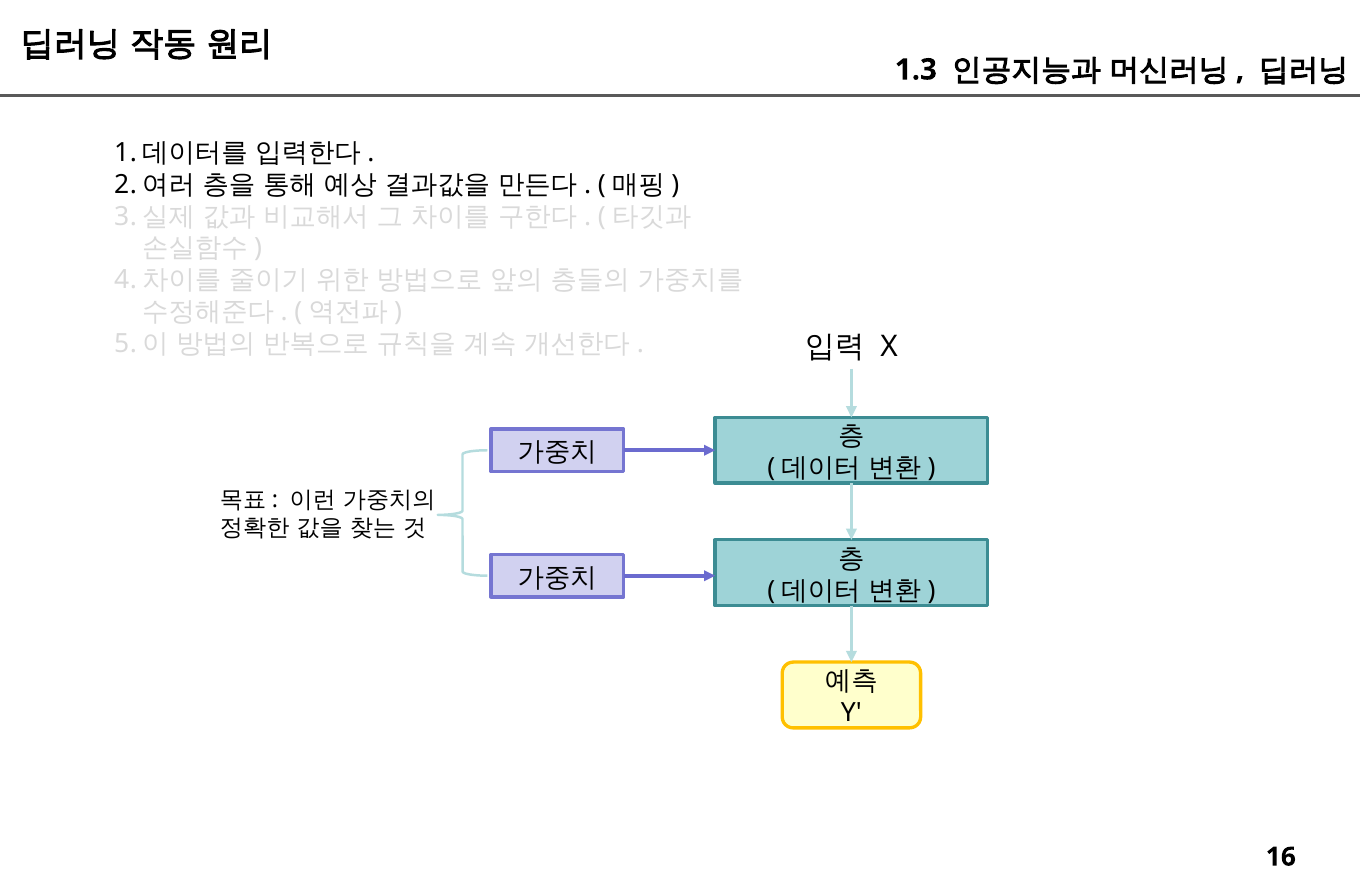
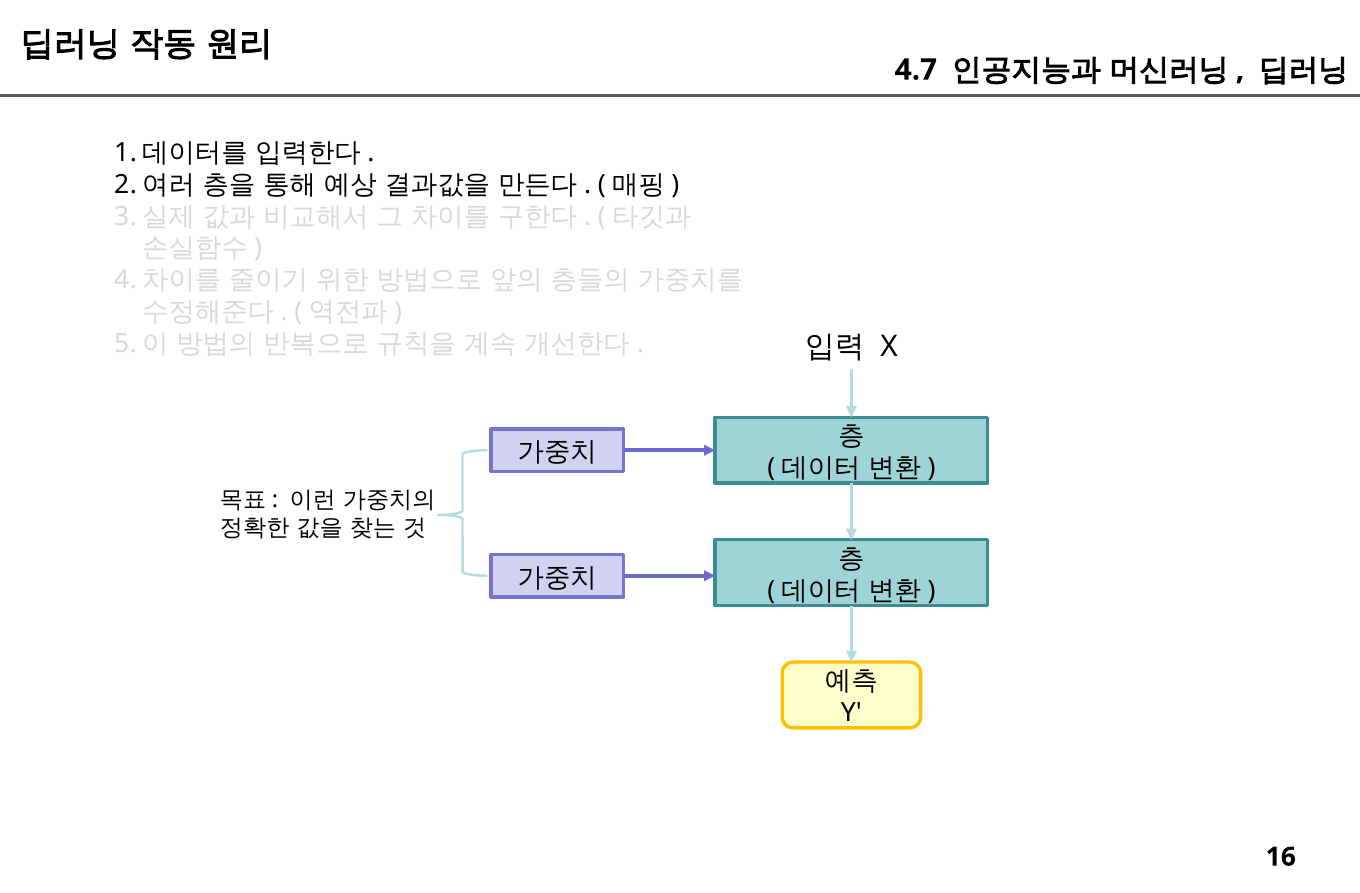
1.3: 1.3 -> 4.7
